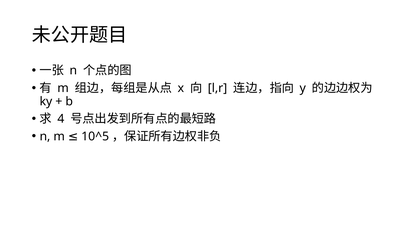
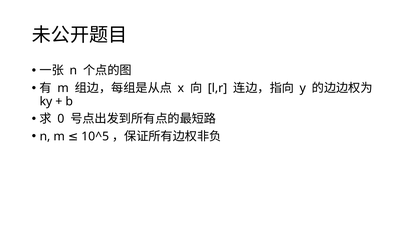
4: 4 -> 0
